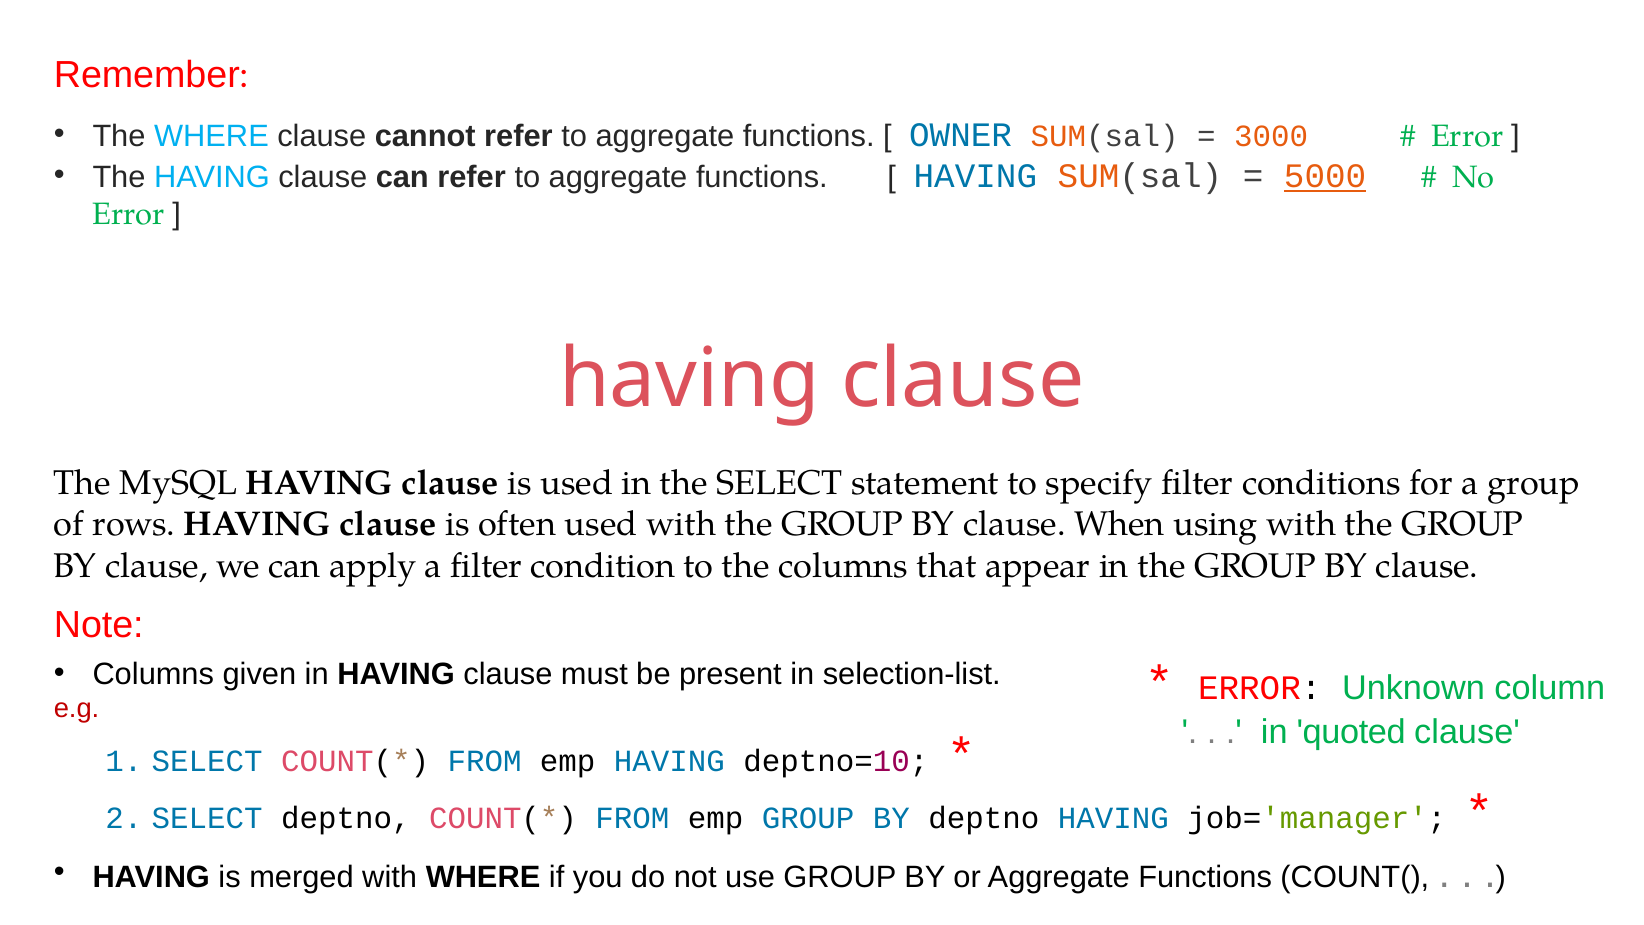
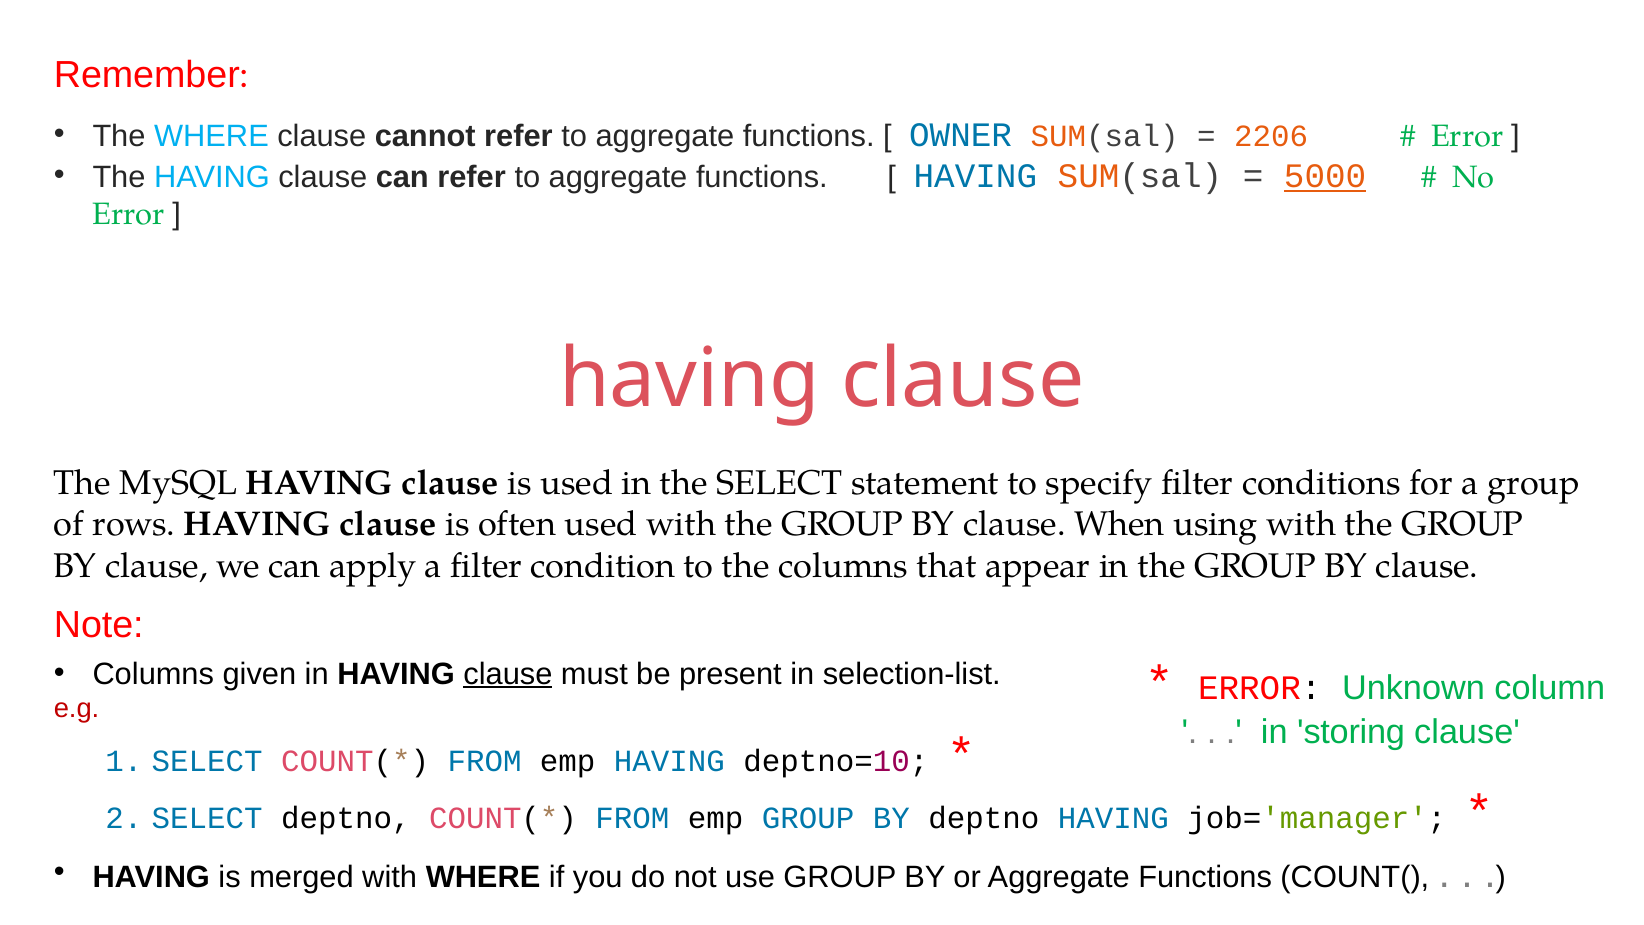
3000: 3000 -> 2206
clause at (508, 674) underline: none -> present
quoted: quoted -> storing
